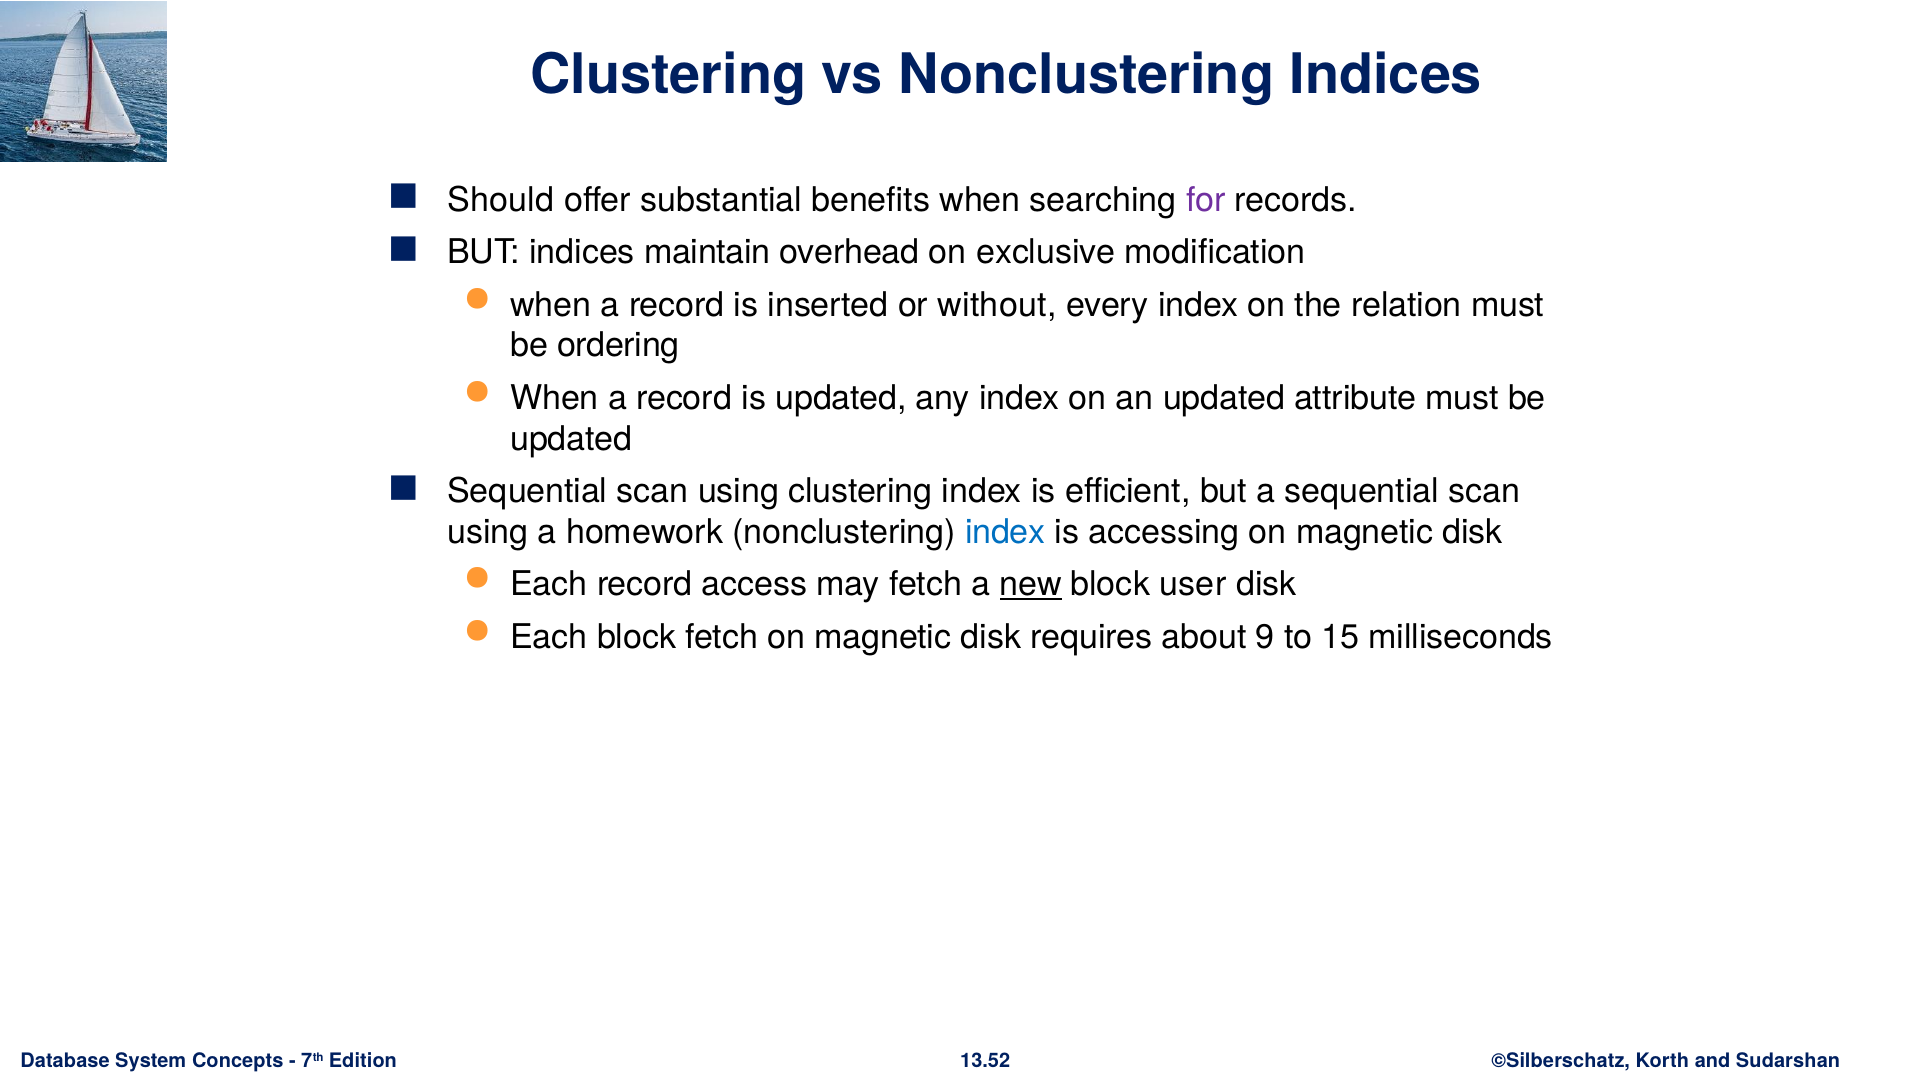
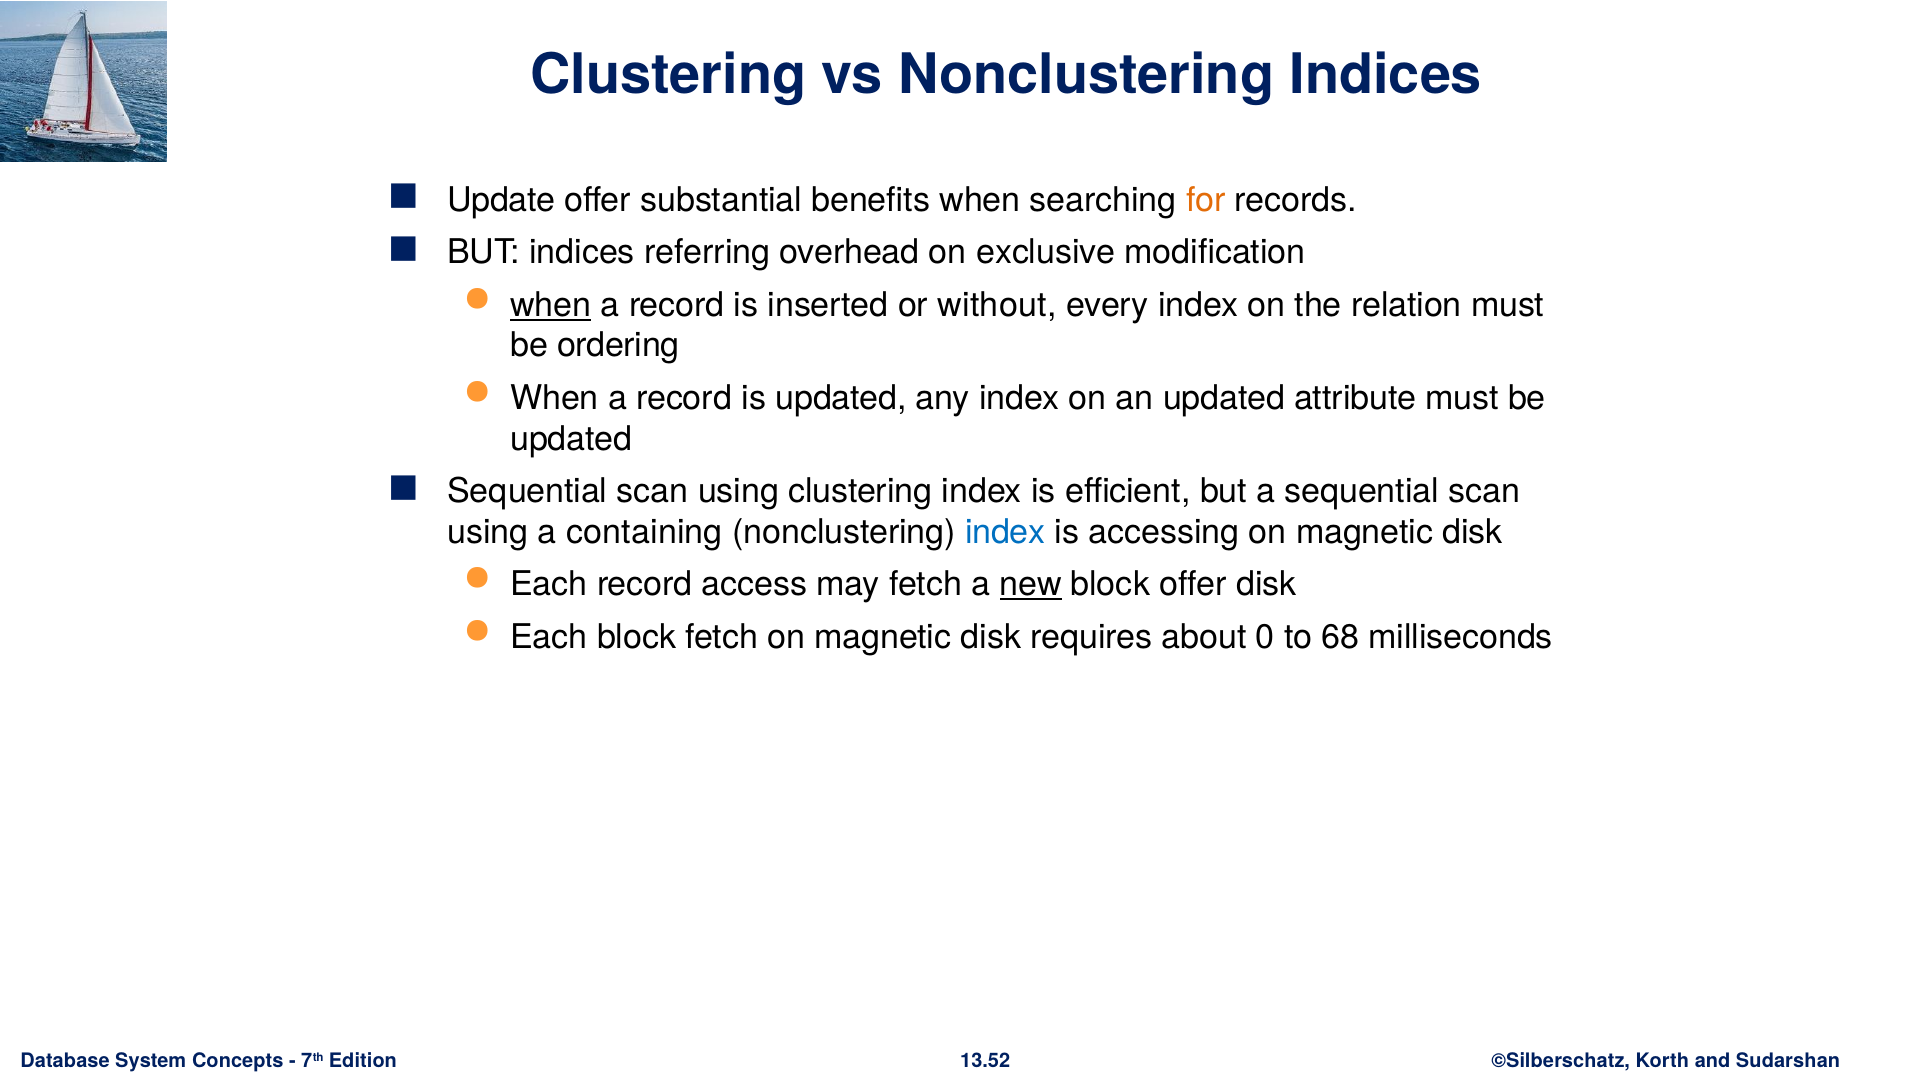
Should: Should -> Update
for colour: purple -> orange
maintain: maintain -> referring
when at (551, 305) underline: none -> present
homework: homework -> containing
block user: user -> offer
9: 9 -> 0
15: 15 -> 68
